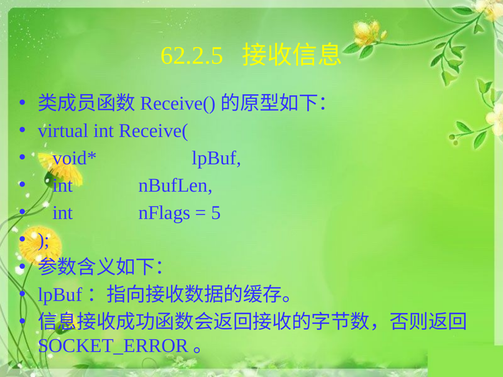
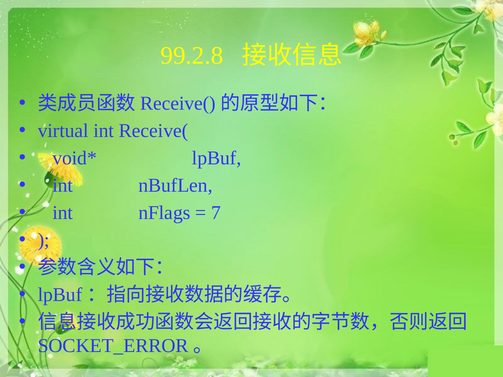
62.2.5: 62.2.5 -> 99.2.8
5: 5 -> 7
